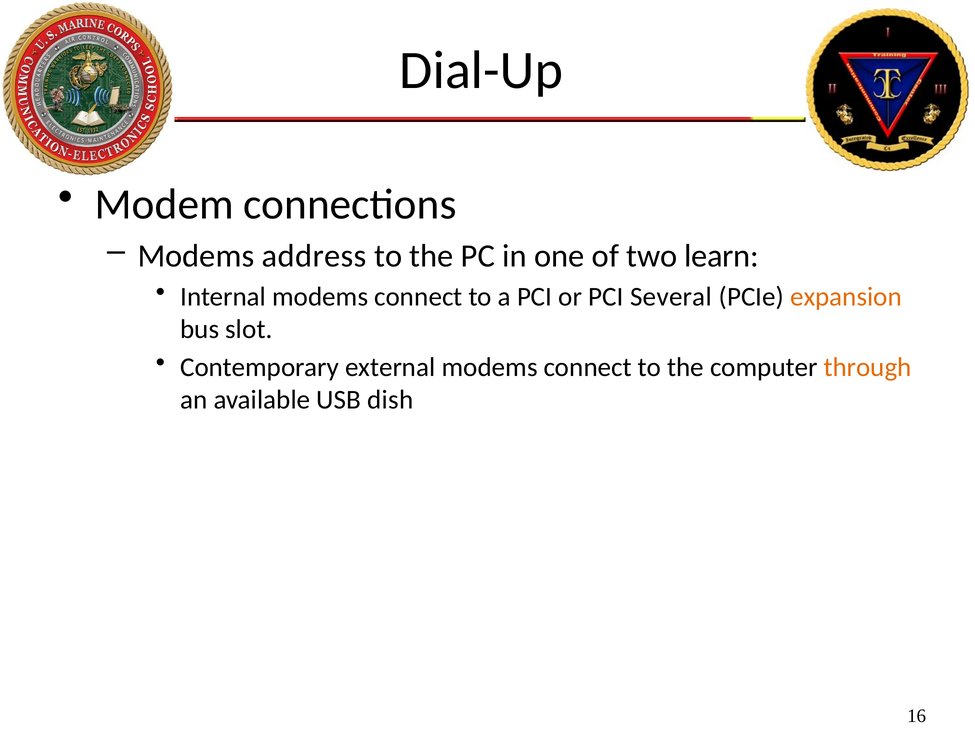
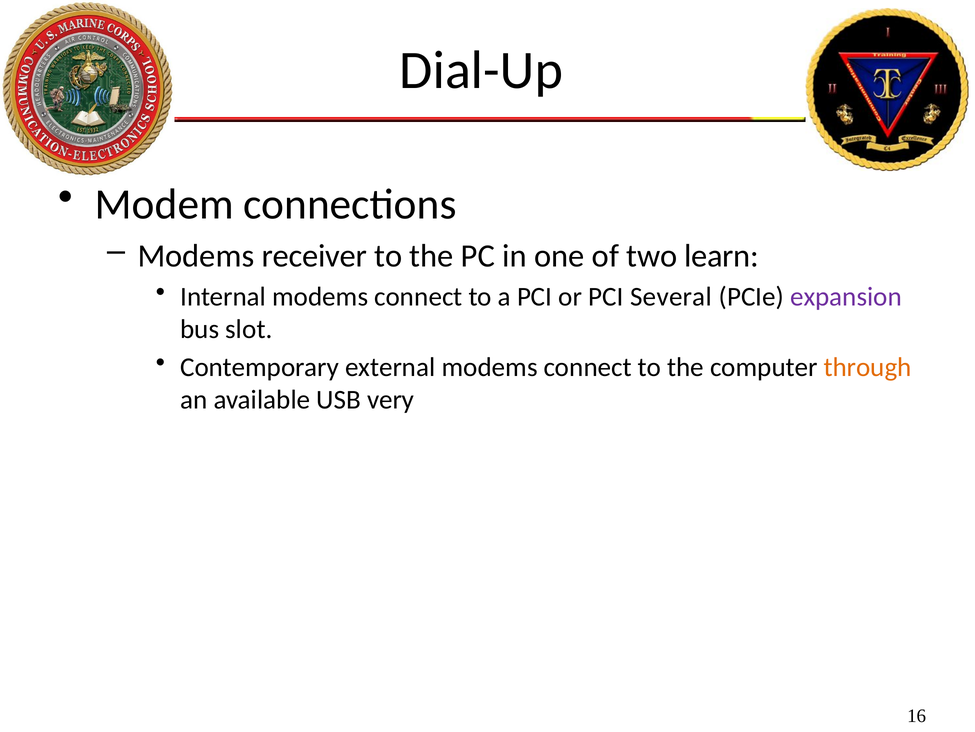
address: address -> receiver
expansion colour: orange -> purple
dish: dish -> very
